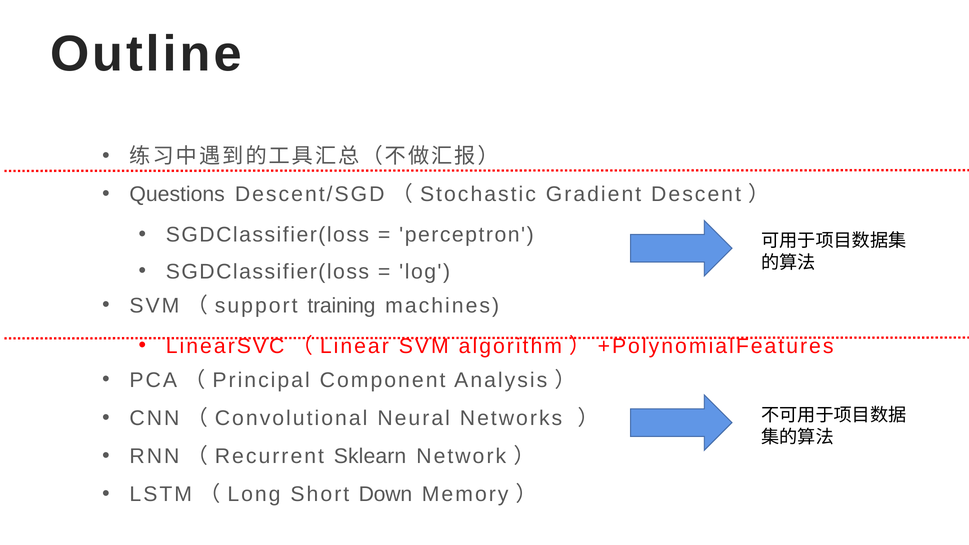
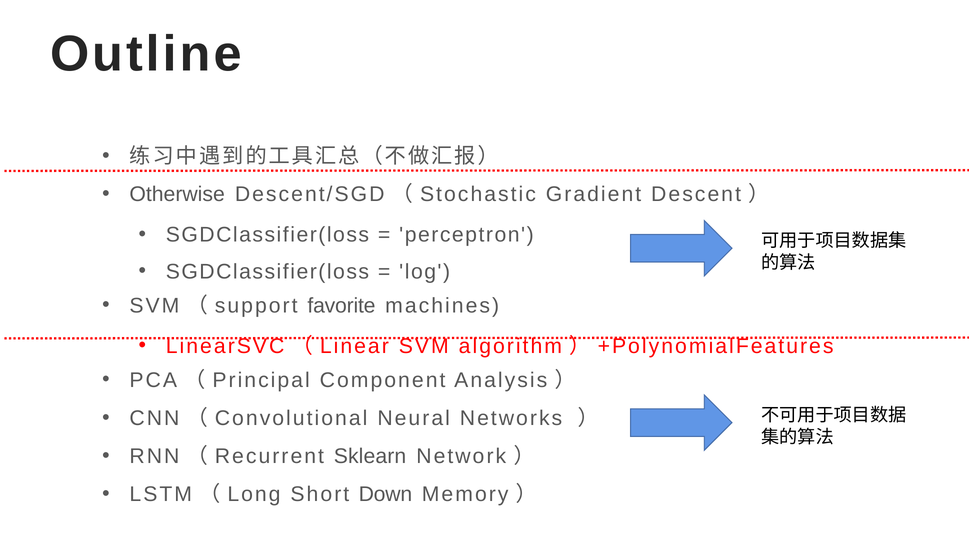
Questions: Questions -> Otherwise
training: training -> favorite
